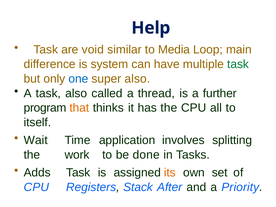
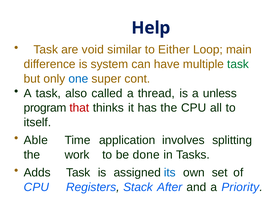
Media: Media -> Either
super also: also -> cont
further: further -> unless
that colour: orange -> red
Wait: Wait -> Able
its colour: orange -> blue
